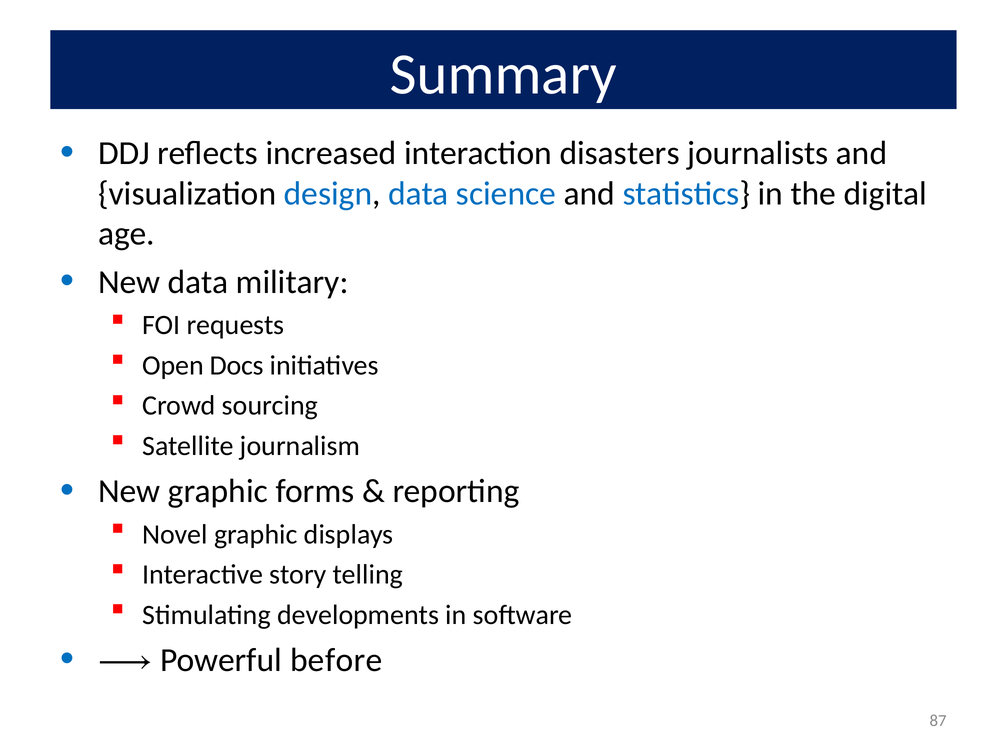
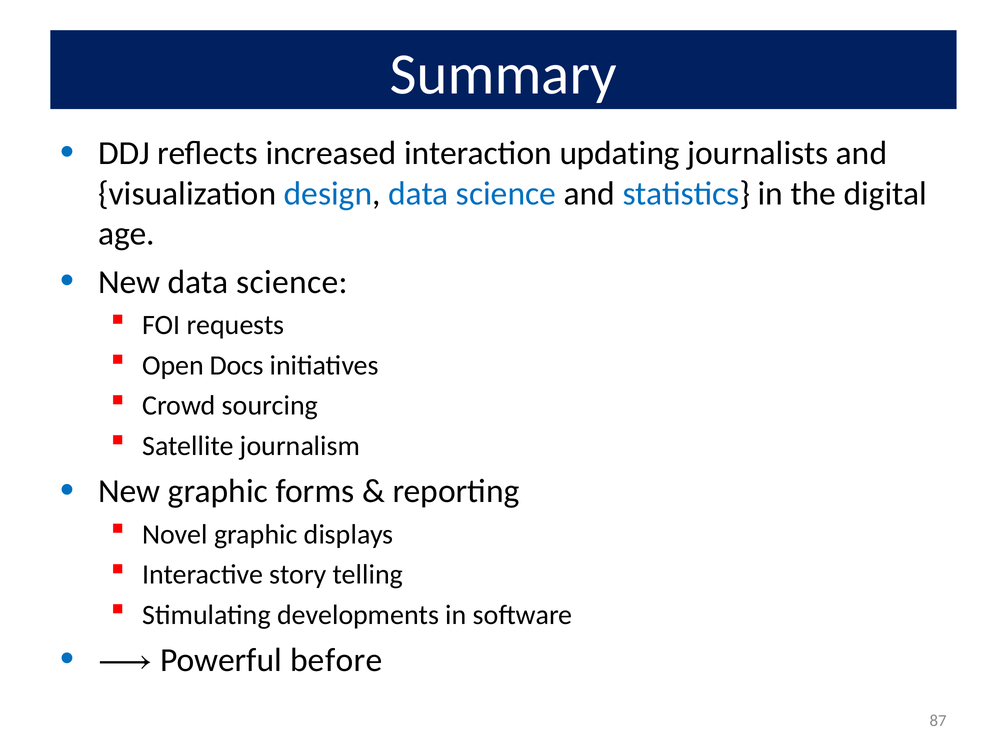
disasters: disasters -> updating
New data military: military -> science
